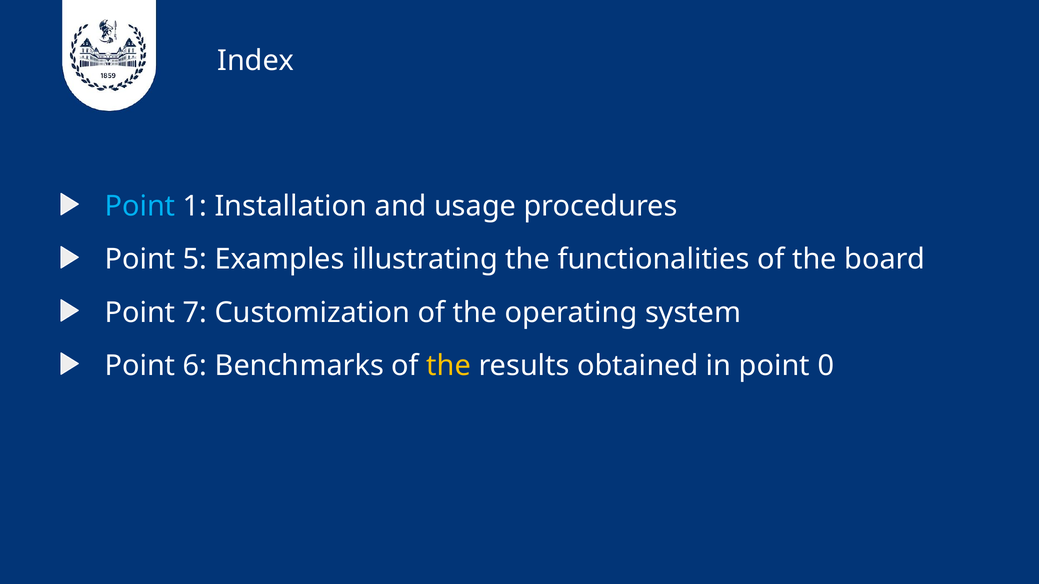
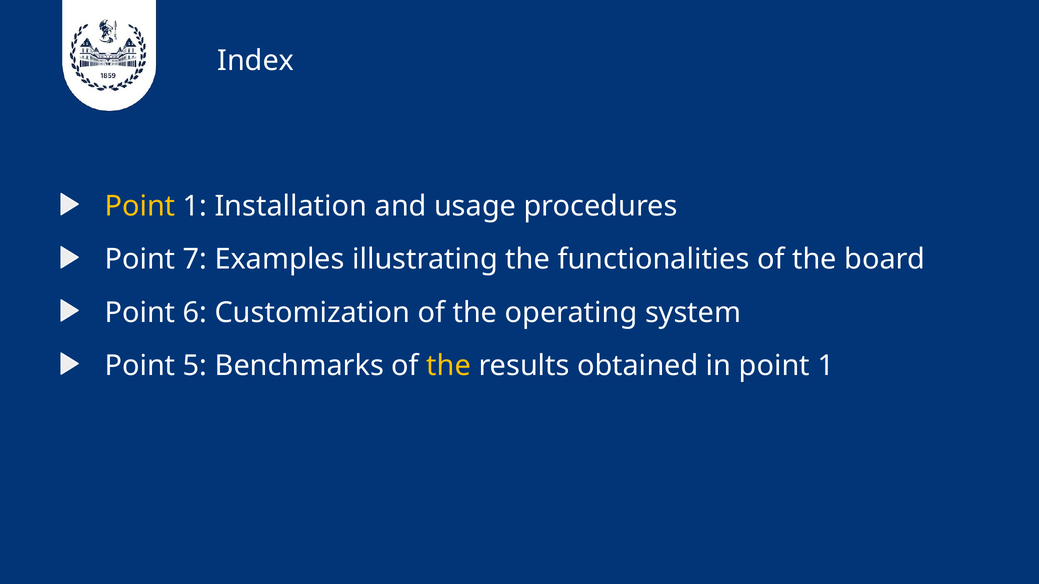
Point at (140, 206) colour: light blue -> yellow
5: 5 -> 7
7: 7 -> 6
6: 6 -> 5
in point 0: 0 -> 1
